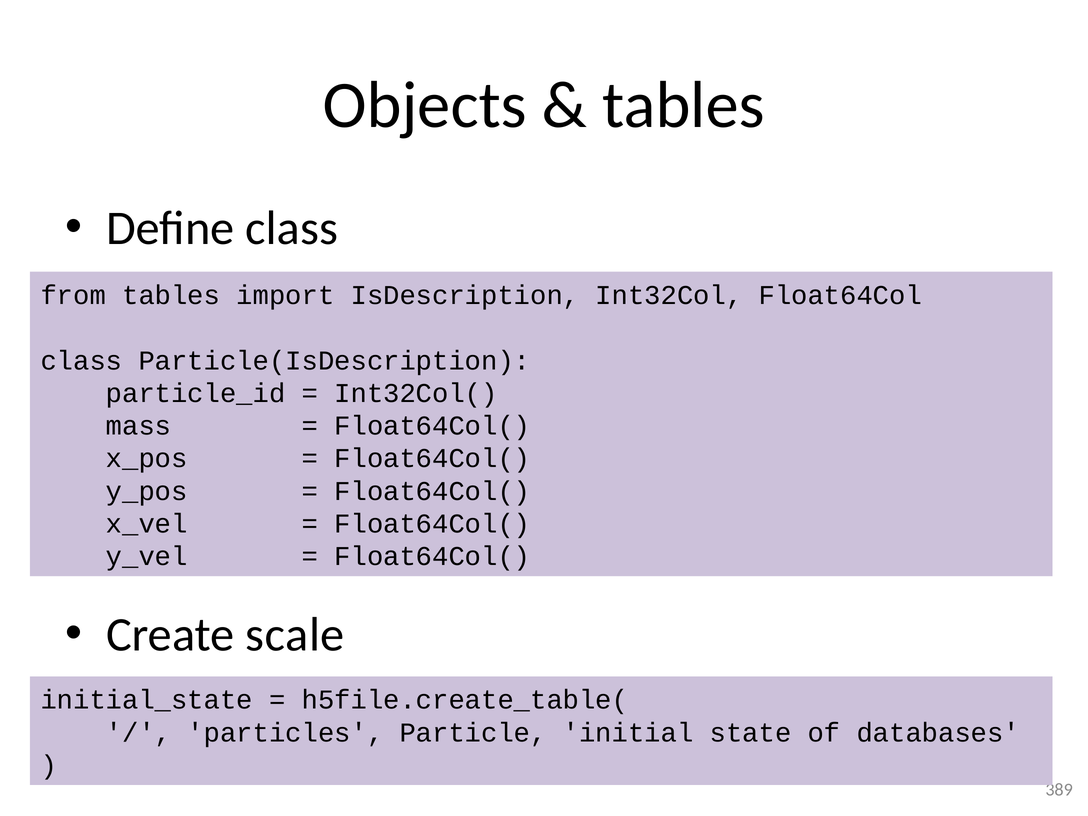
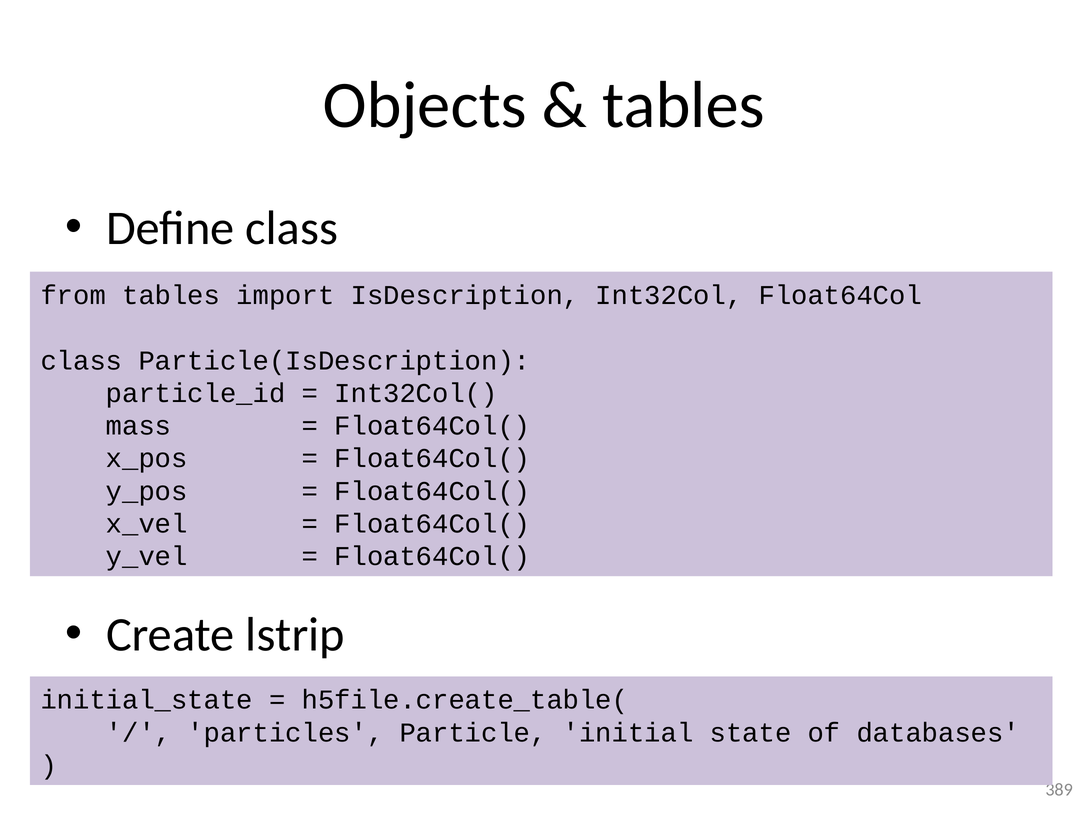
scale: scale -> lstrip
